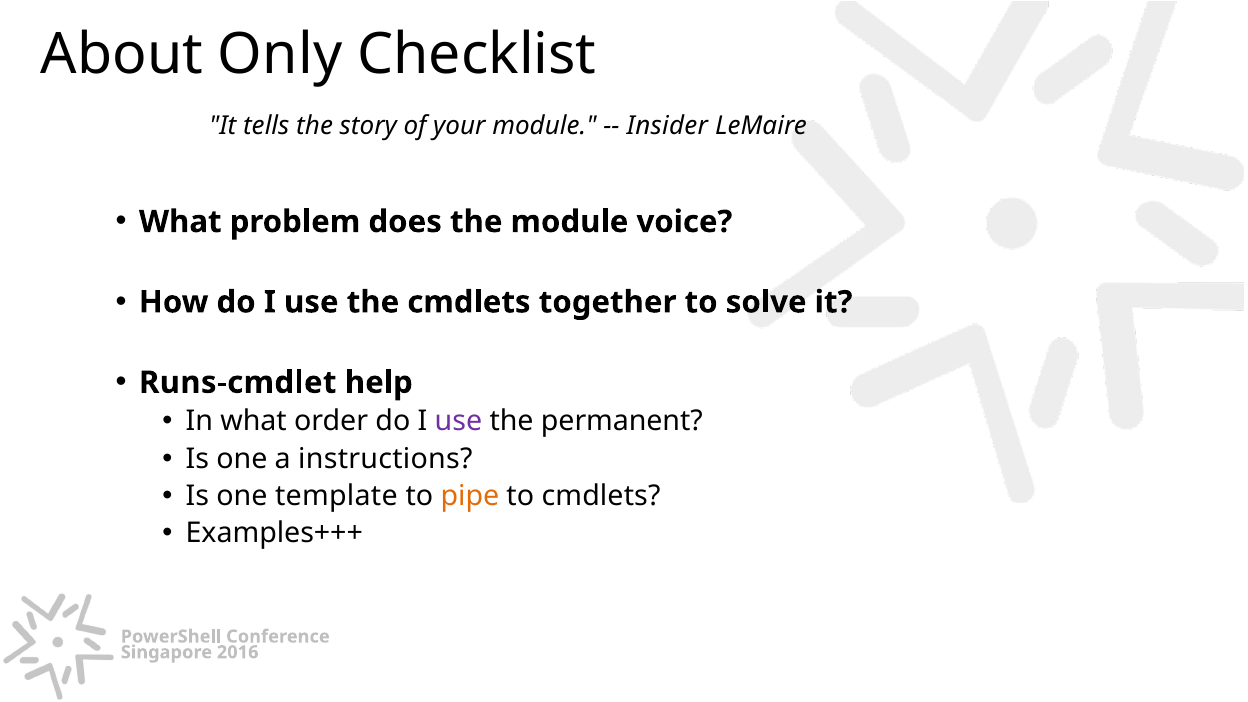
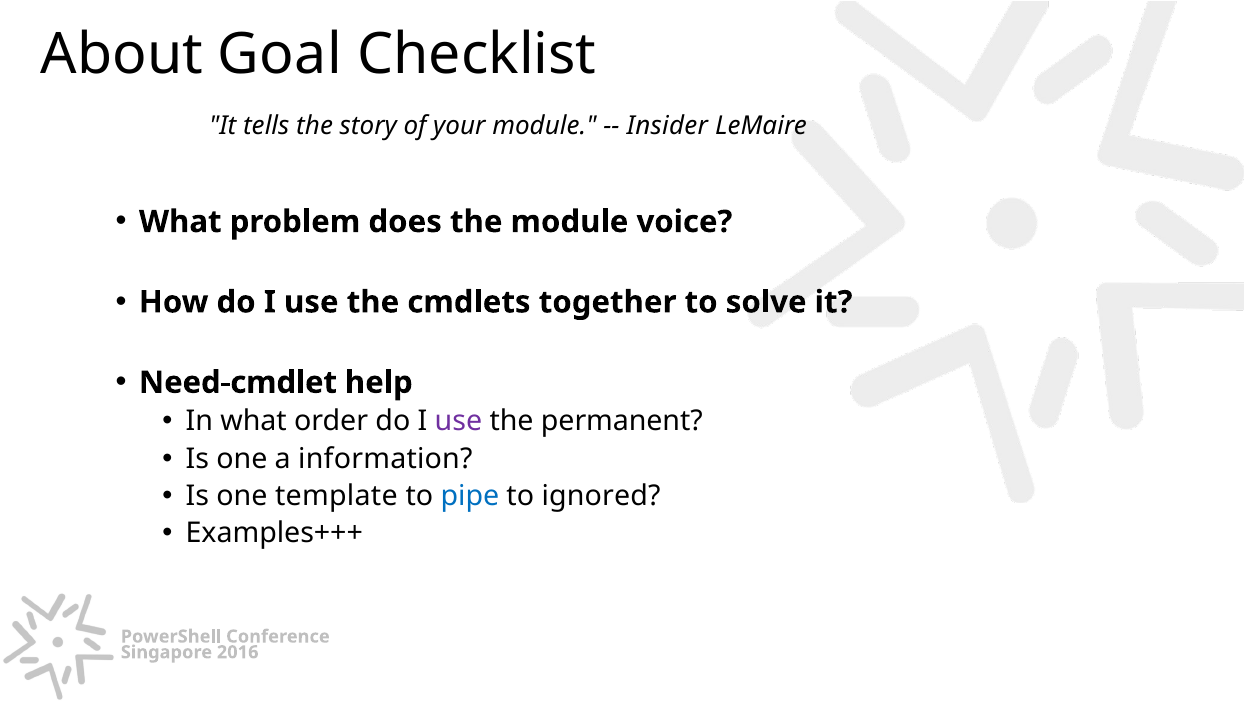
Only: Only -> Goal
Runs-cmdlet: Runs-cmdlet -> Need-cmdlet
instructions: instructions -> information
pipe colour: orange -> blue
to cmdlets: cmdlets -> ignored
